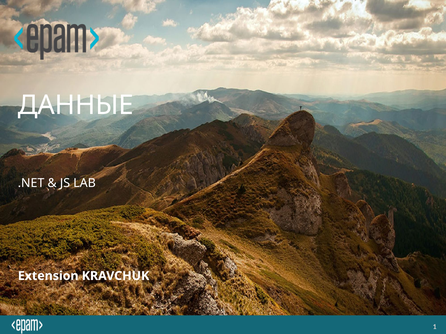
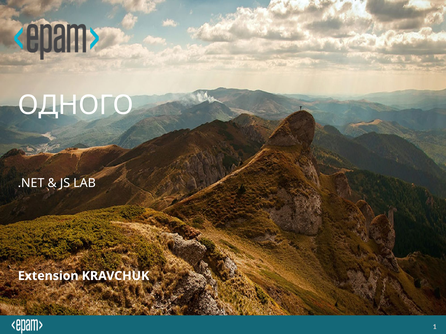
ДАННЫЕ: ДАННЫЕ -> ОДНОГО
